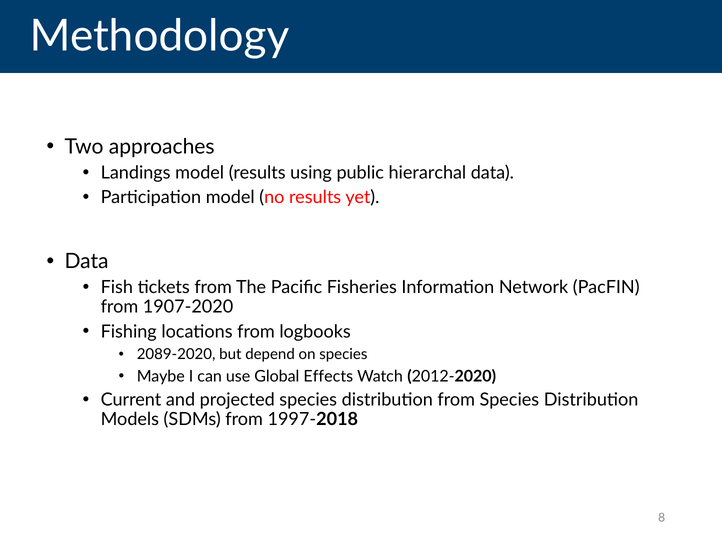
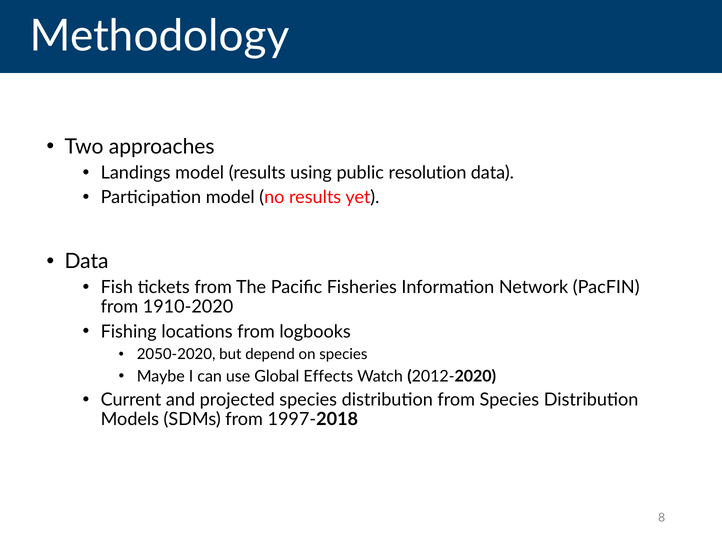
hierarchal: hierarchal -> resolution
1907-2020: 1907-2020 -> 1910-2020
2089-2020: 2089-2020 -> 2050-2020
